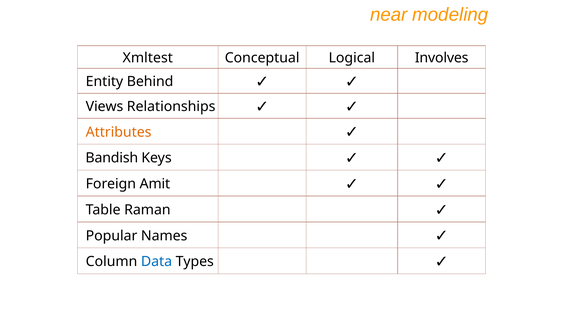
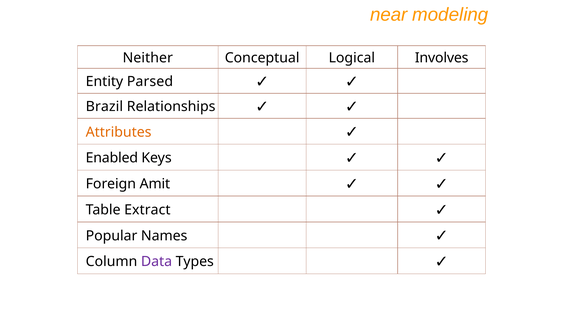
Xmltest: Xmltest -> Neither
Behind: Behind -> Parsed
Views: Views -> Brazil
Bandish: Bandish -> Enabled
Raman: Raman -> Extract
Data colour: blue -> purple
